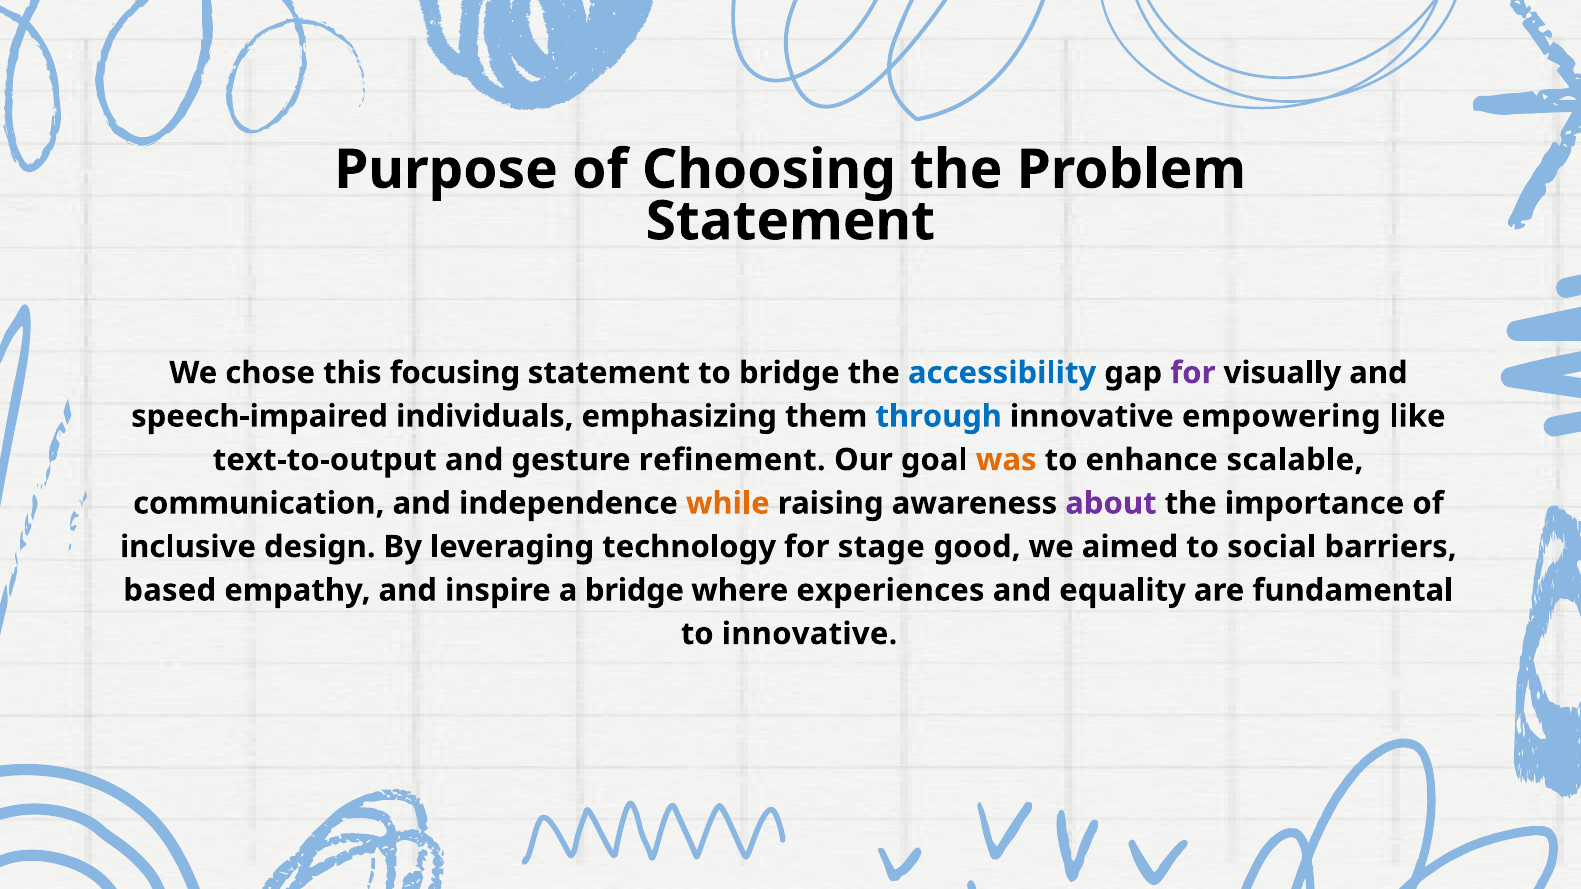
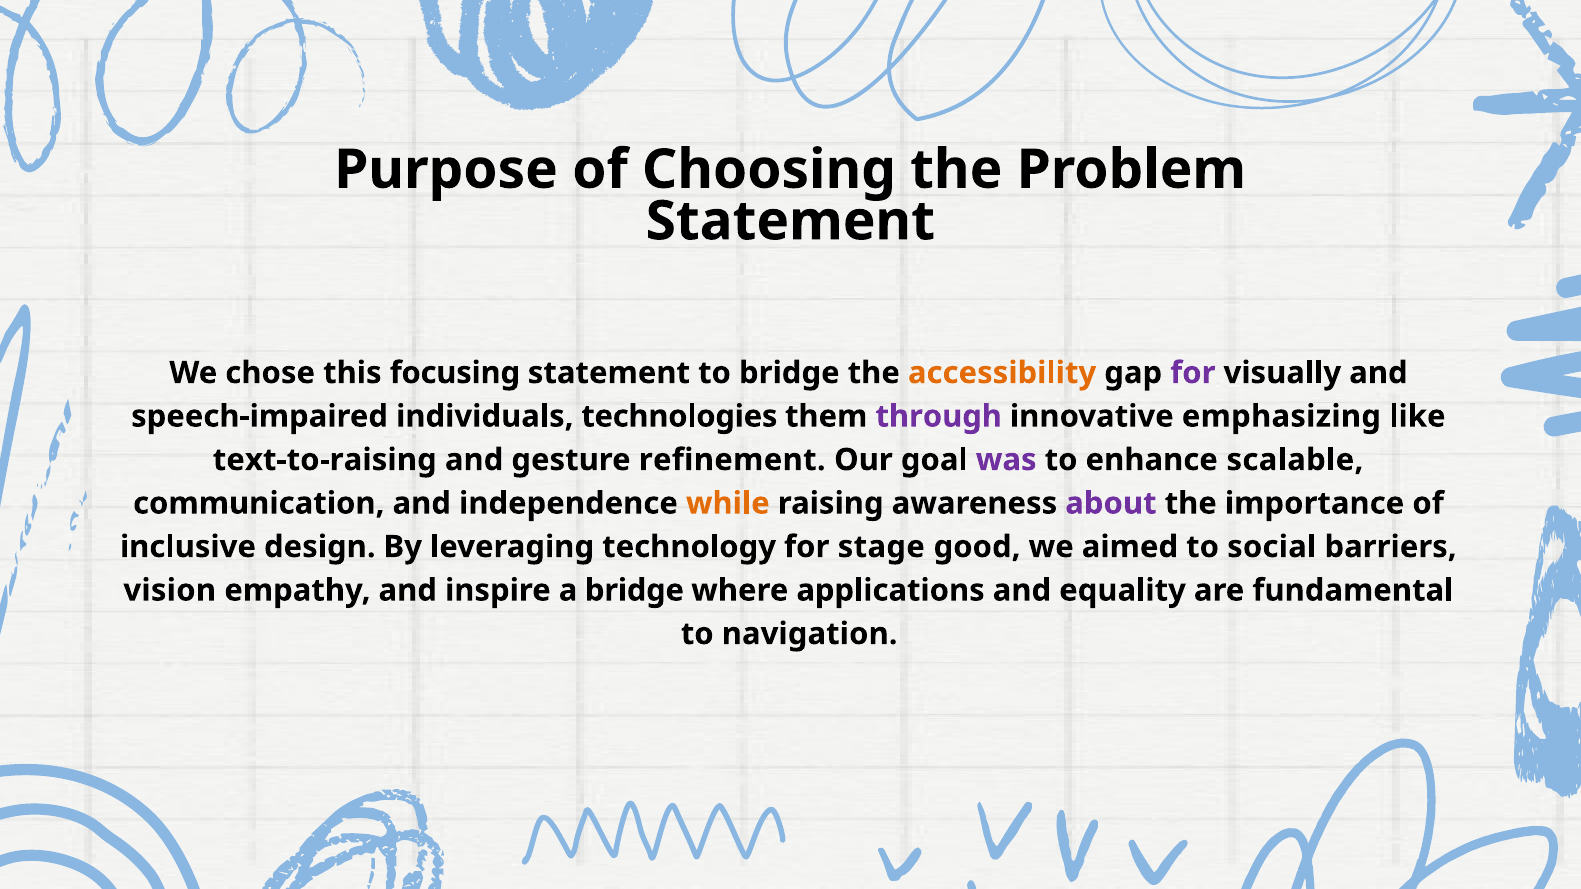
accessibility colour: blue -> orange
emphasizing: emphasizing -> technologies
through colour: blue -> purple
empowering: empowering -> emphasizing
text-to-output: text-to-output -> text-to-raising
was colour: orange -> purple
based: based -> vision
experiences: experiences -> applications
to innovative: innovative -> navigation
